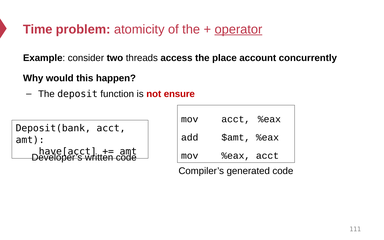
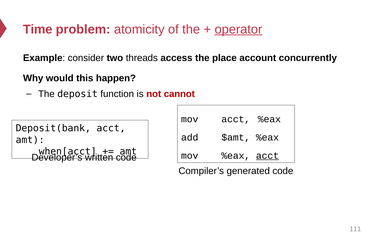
ensure: ensure -> cannot
have[acct: have[acct -> when[acct
acct at (267, 156) underline: none -> present
